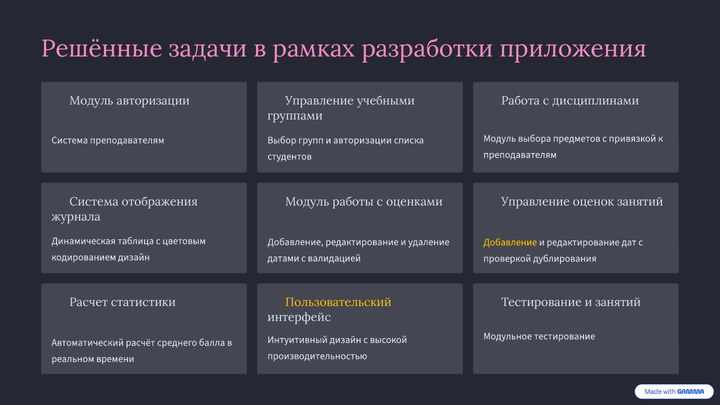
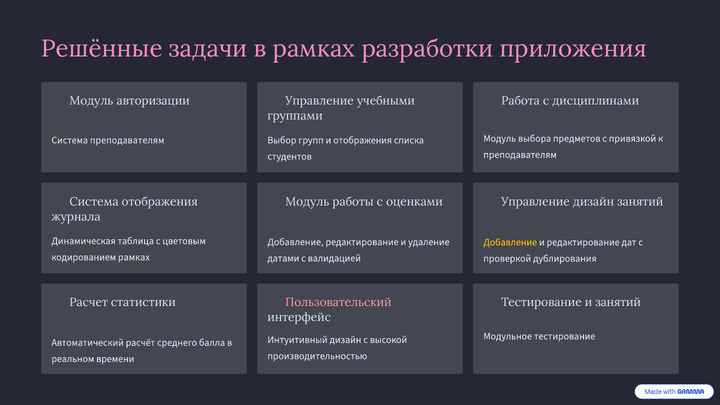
и авторизации: авторизации -> отображения
Управление оценок: оценок -> дизайн
кодированием дизайн: дизайн -> рамках
Пользовательский colour: yellow -> pink
